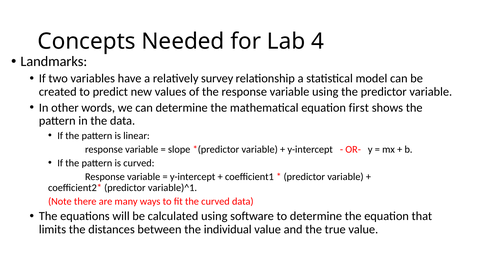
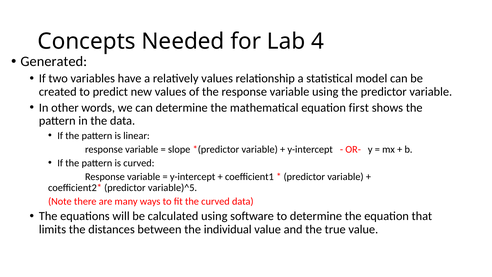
Landmarks: Landmarks -> Generated
relatively survey: survey -> values
variable)^1: variable)^1 -> variable)^5
